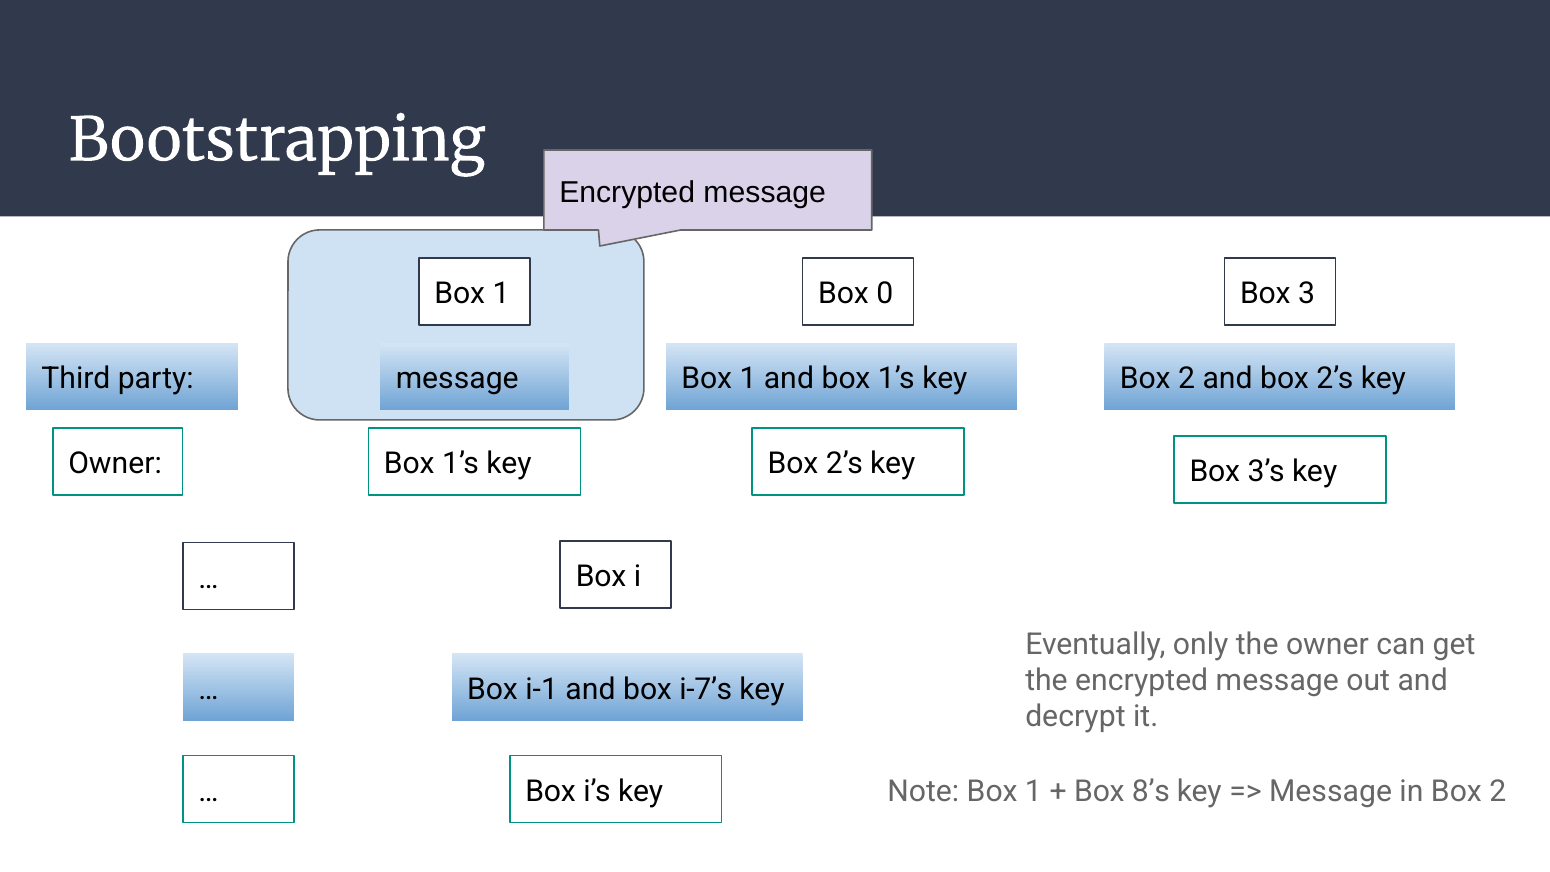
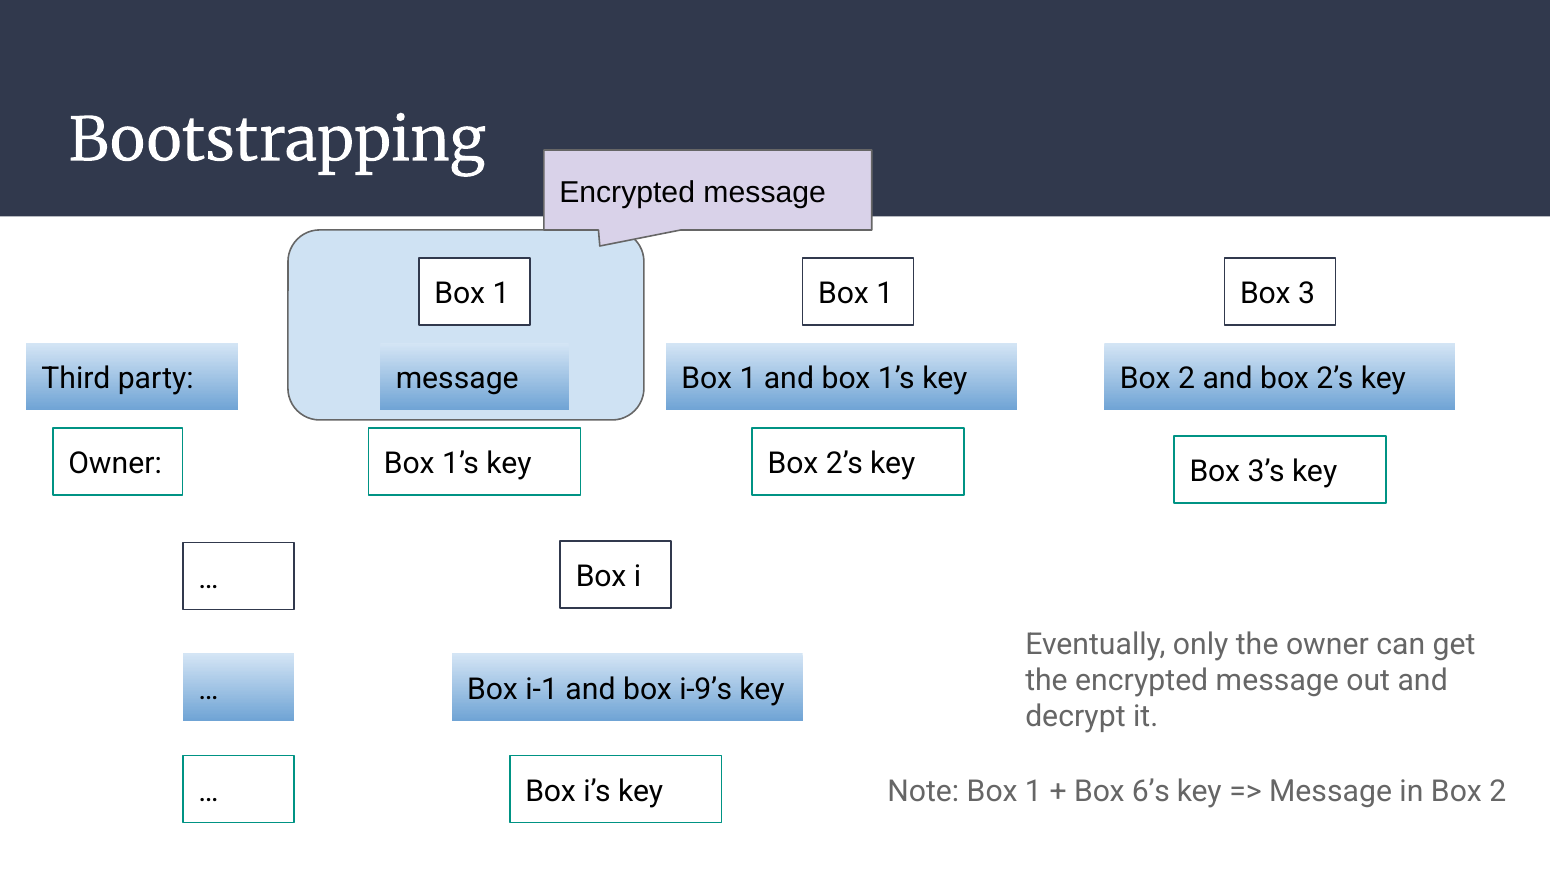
0 at (885, 294): 0 -> 1
i-7’s: i-7’s -> i-9’s
8’s: 8’s -> 6’s
